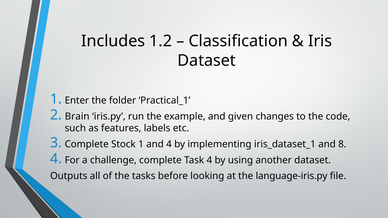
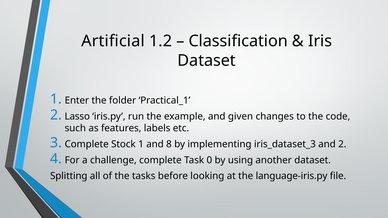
Includes: Includes -> Artificial
Brain: Brain -> Lasso
and 4: 4 -> 8
iris_dataset_1: iris_dataset_1 -> iris_dataset_3
and 8: 8 -> 2
Task 4: 4 -> 0
Outputs: Outputs -> Splitting
